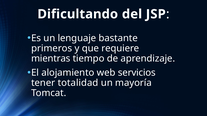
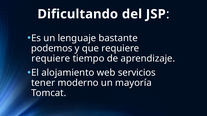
primeros: primeros -> podemos
mientras at (51, 59): mientras -> requiere
totalidad: totalidad -> moderno
